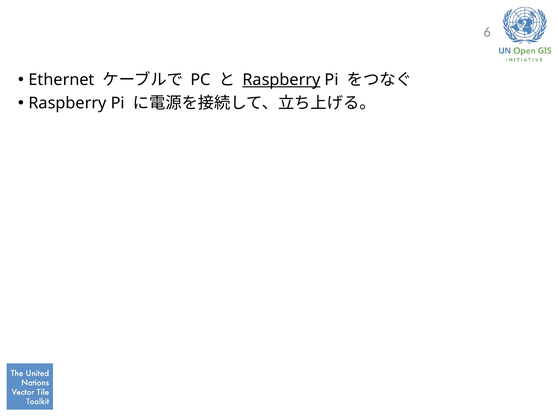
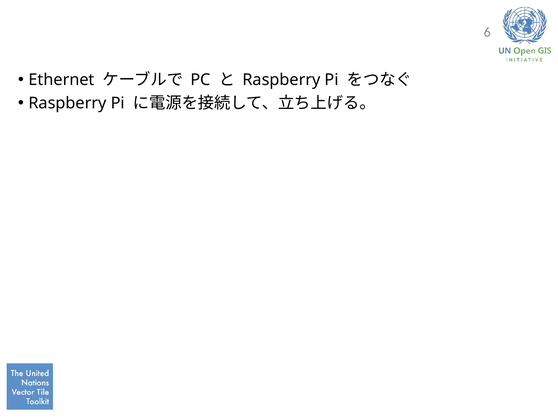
Raspberry at (281, 80) underline: present -> none
